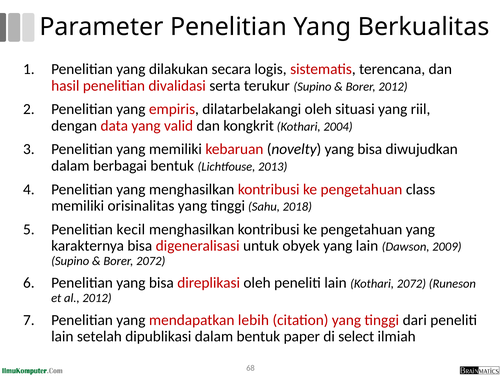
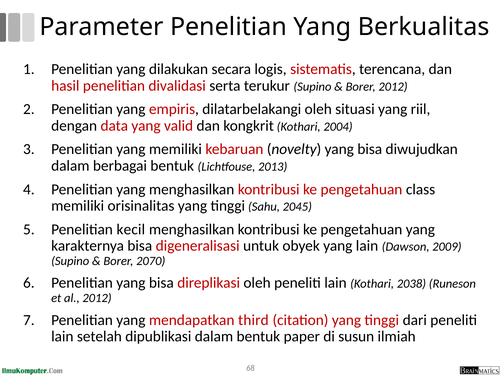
2018: 2018 -> 2045
Borer 2072: 2072 -> 2070
Kothari 2072: 2072 -> 2038
lebih: lebih -> third
select: select -> susun
